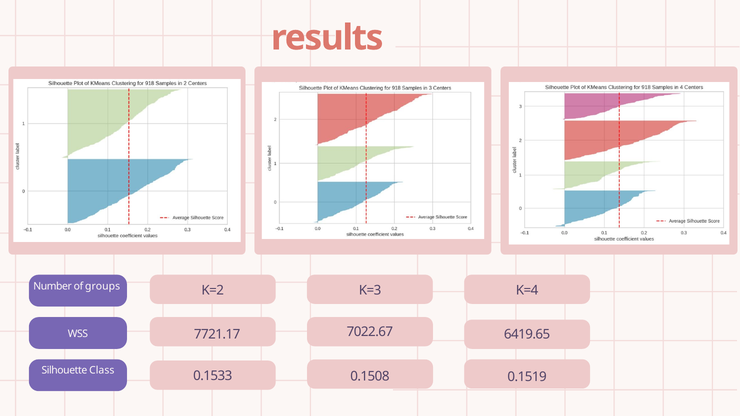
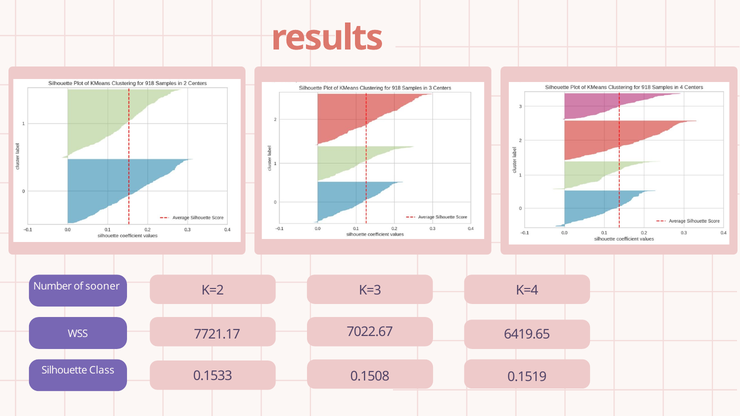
groups: groups -> sooner
